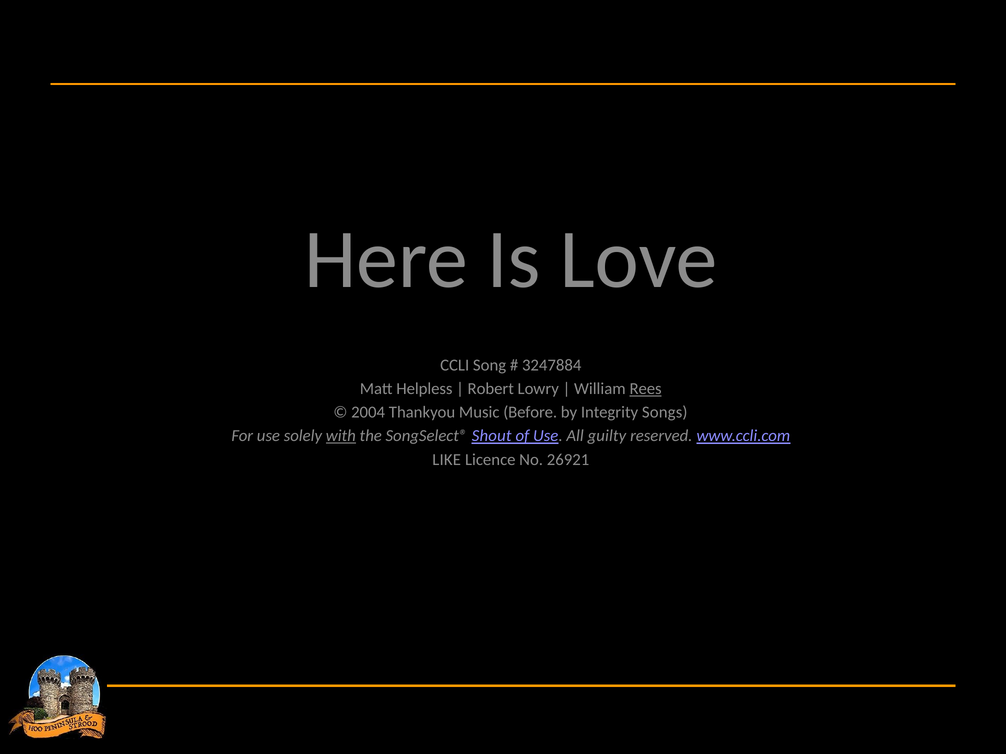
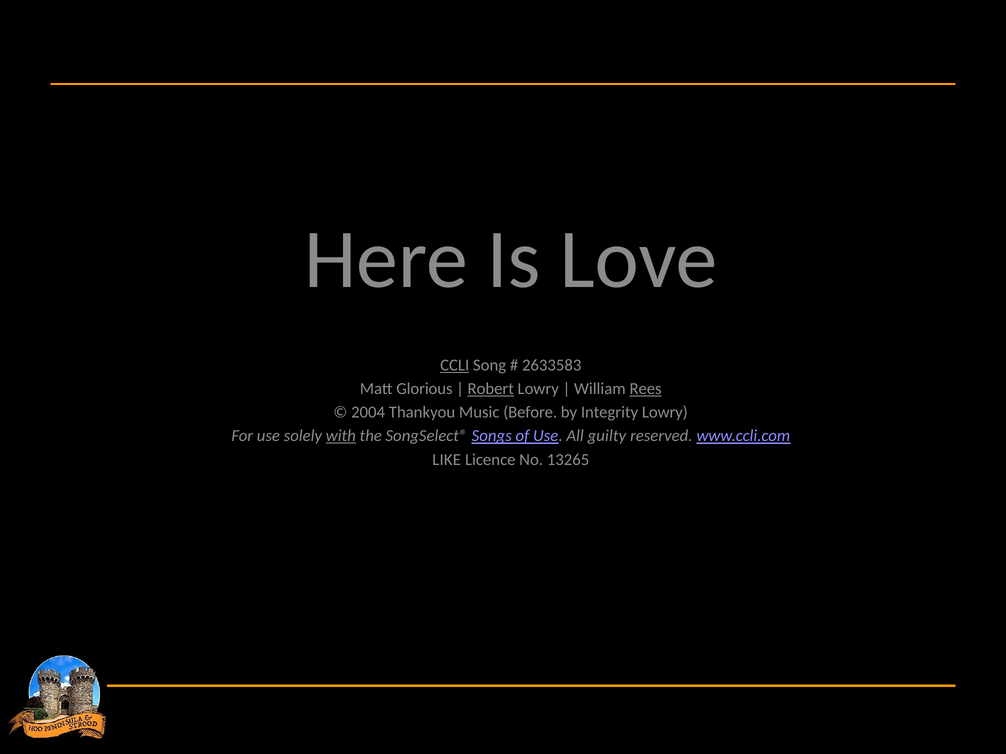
CCLI underline: none -> present
3247884: 3247884 -> 2633583
Helpless: Helpless -> Glorious
Robert underline: none -> present
Integrity Songs: Songs -> Lowry
Shout: Shout -> Songs
26921: 26921 -> 13265
